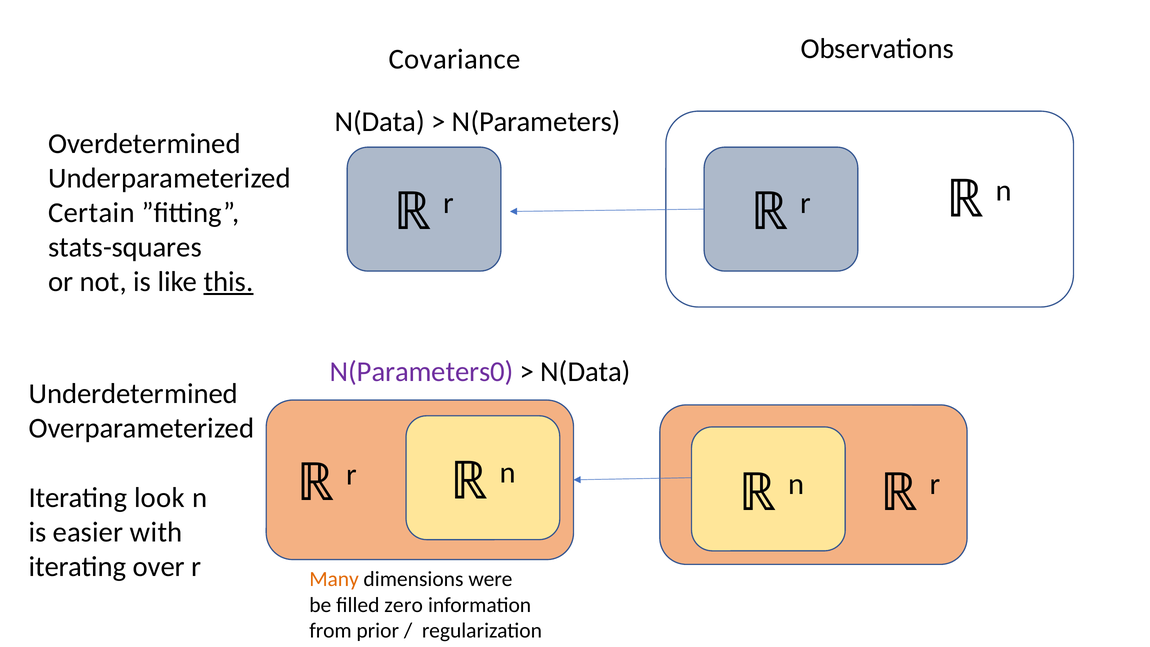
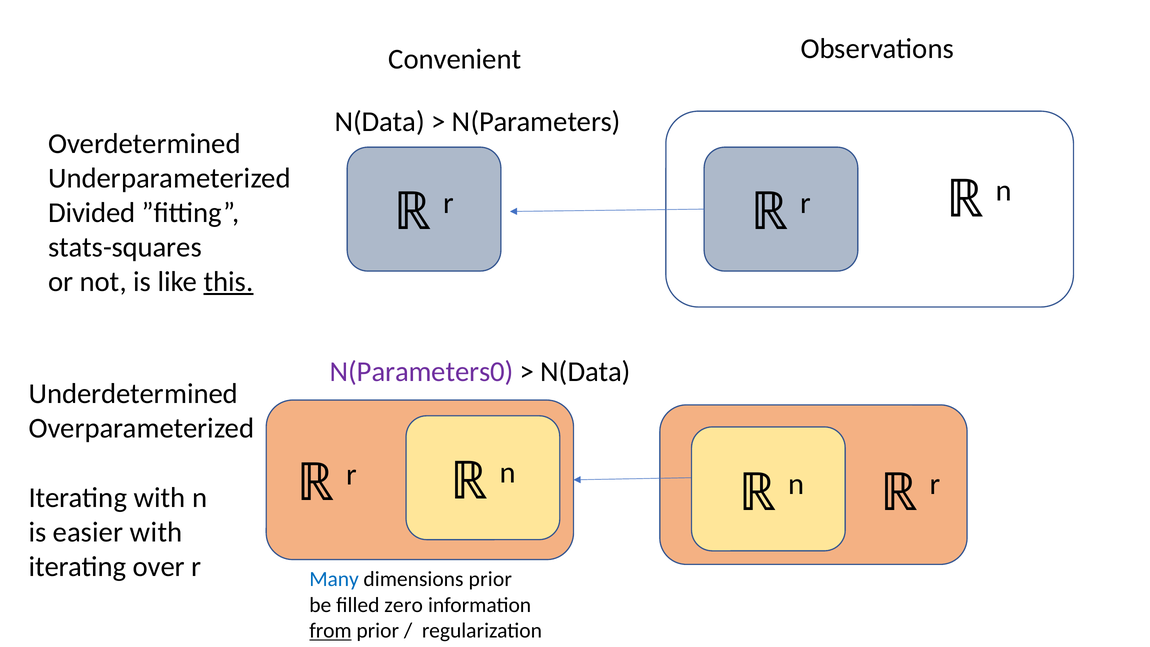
Covariance: Covariance -> Convenient
Certain: Certain -> Divided
Iterating look: look -> with
Many colour: orange -> blue
dimensions were: were -> prior
from underline: none -> present
